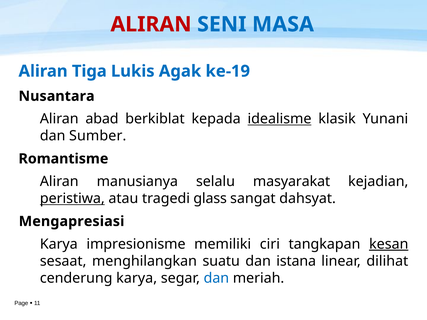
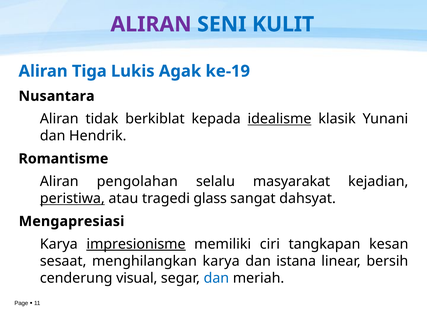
ALIRAN at (151, 24) colour: red -> purple
MASA: MASA -> KULIT
abad: abad -> tidak
Sumber: Sumber -> Hendrik
manusianya: manusianya -> pengolahan
impresionisme underline: none -> present
kesan underline: present -> none
menghilangkan suatu: suatu -> karya
dilihat: dilihat -> bersih
cenderung karya: karya -> visual
